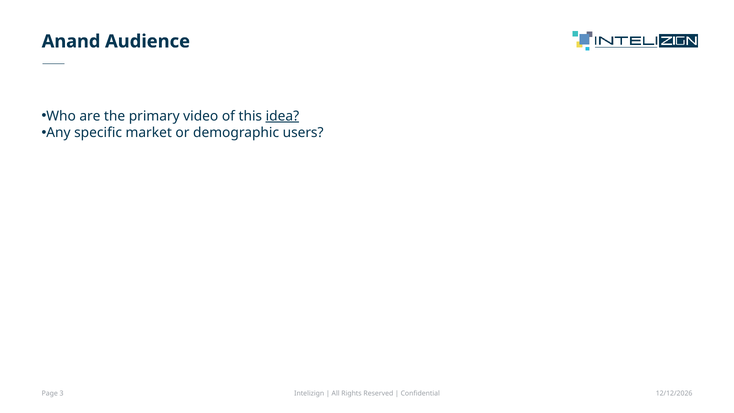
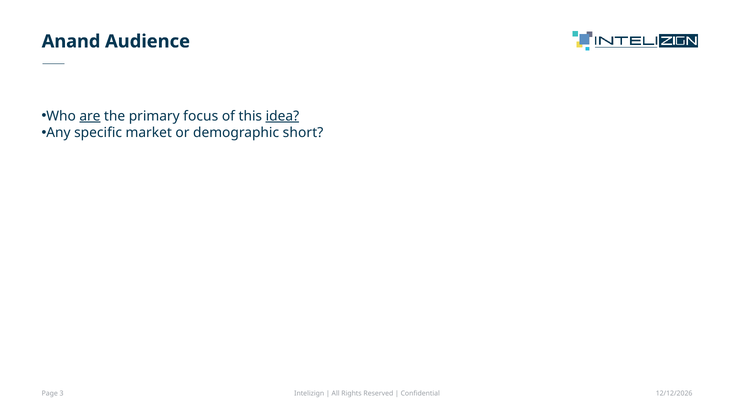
are underline: none -> present
video: video -> focus
users: users -> short
